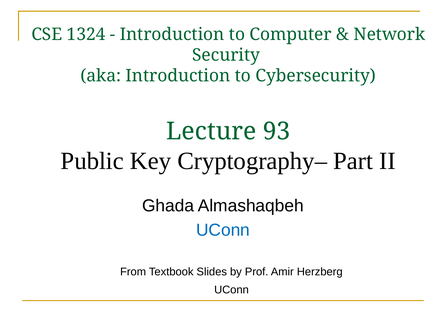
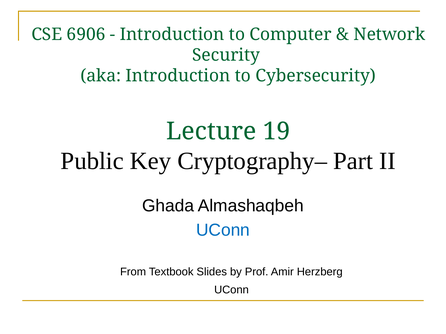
1324: 1324 -> 6906
93: 93 -> 19
